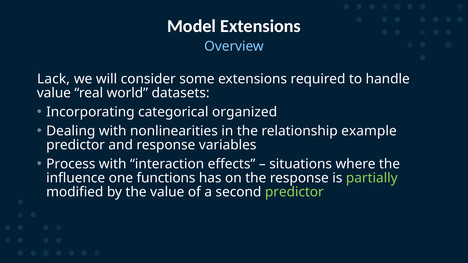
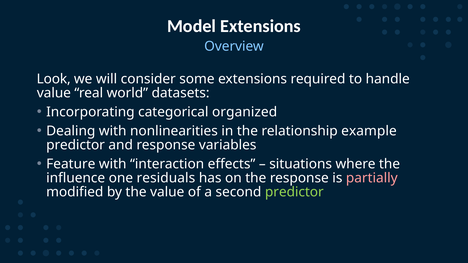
Lack: Lack -> Look
Process: Process -> Feature
functions: functions -> residuals
partially colour: light green -> pink
